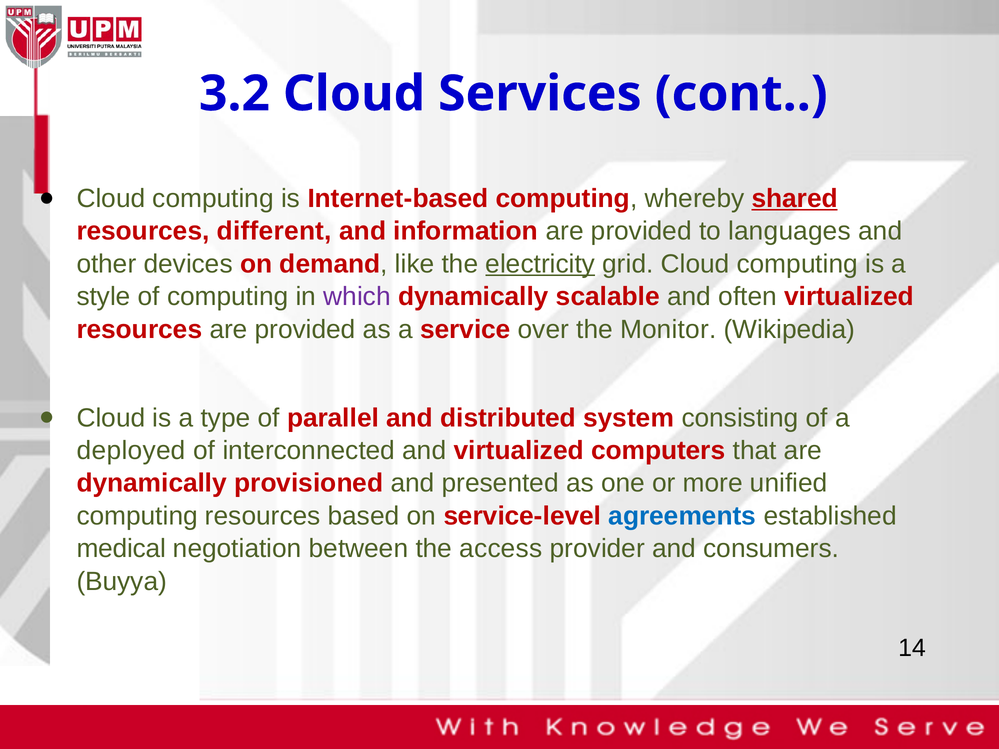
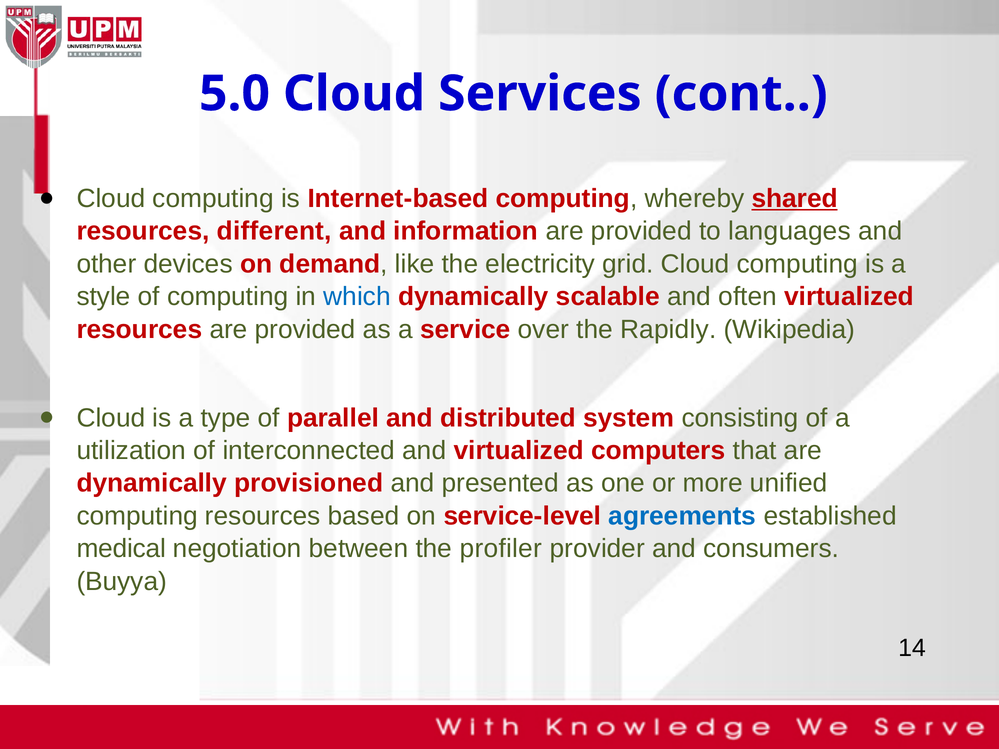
3.2: 3.2 -> 5.0
electricity underline: present -> none
which colour: purple -> blue
Monitor: Monitor -> Rapidly
deployed: deployed -> utilization
access: access -> profiler
